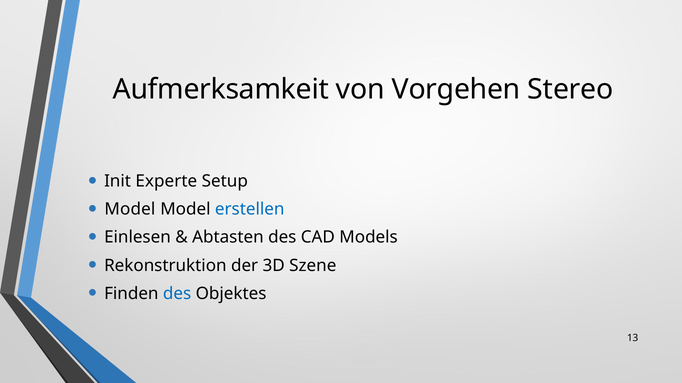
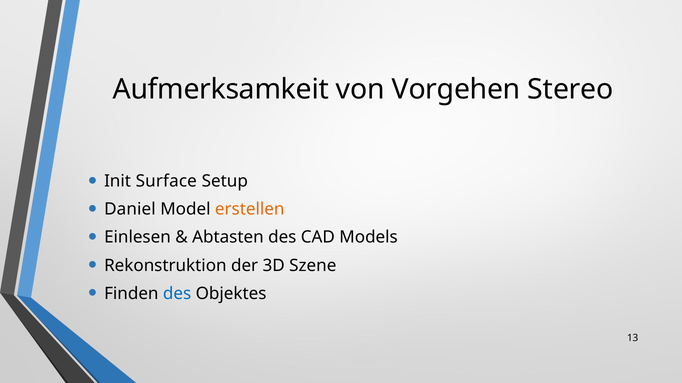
Experte: Experte -> Surface
Model at (130, 210): Model -> Daniel
erstellen colour: blue -> orange
